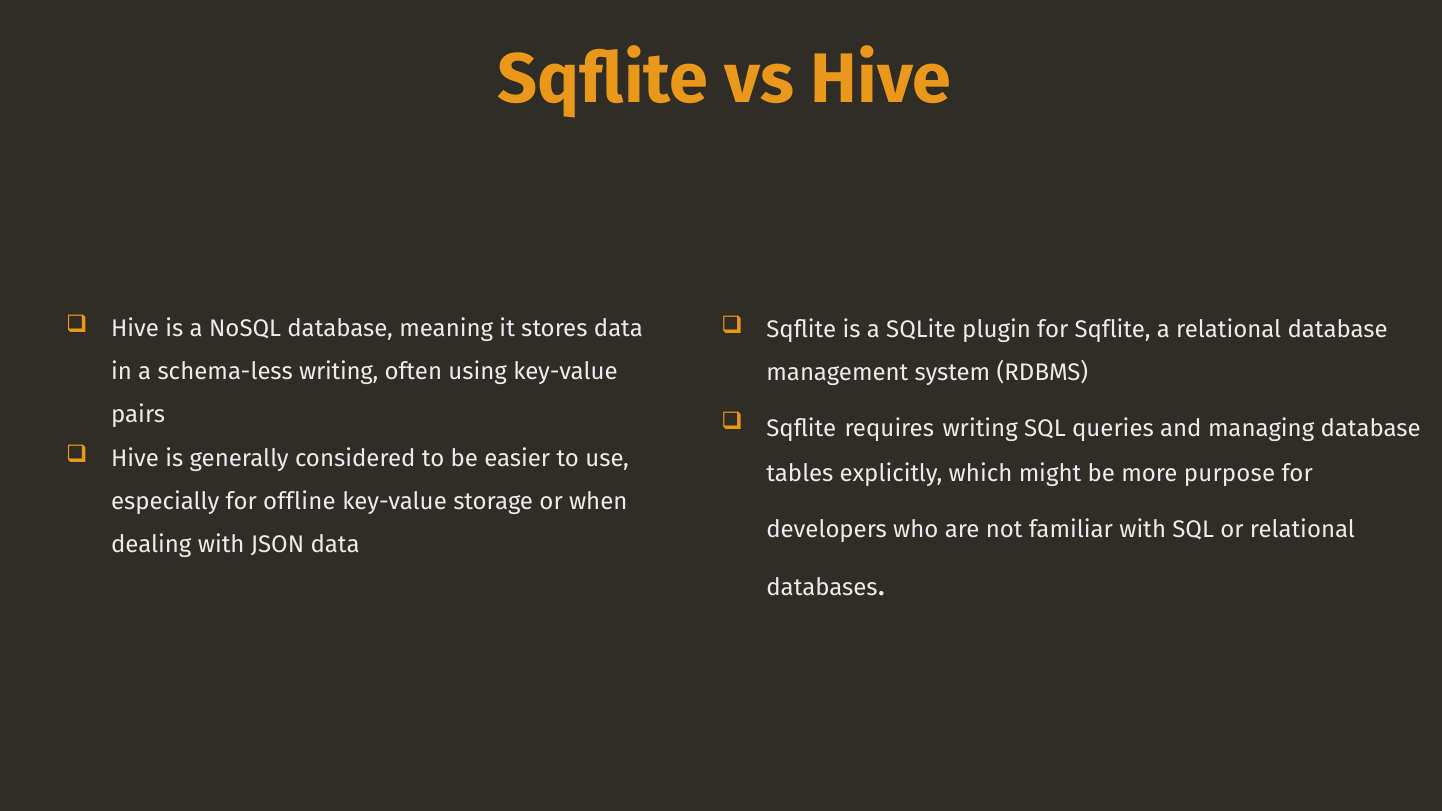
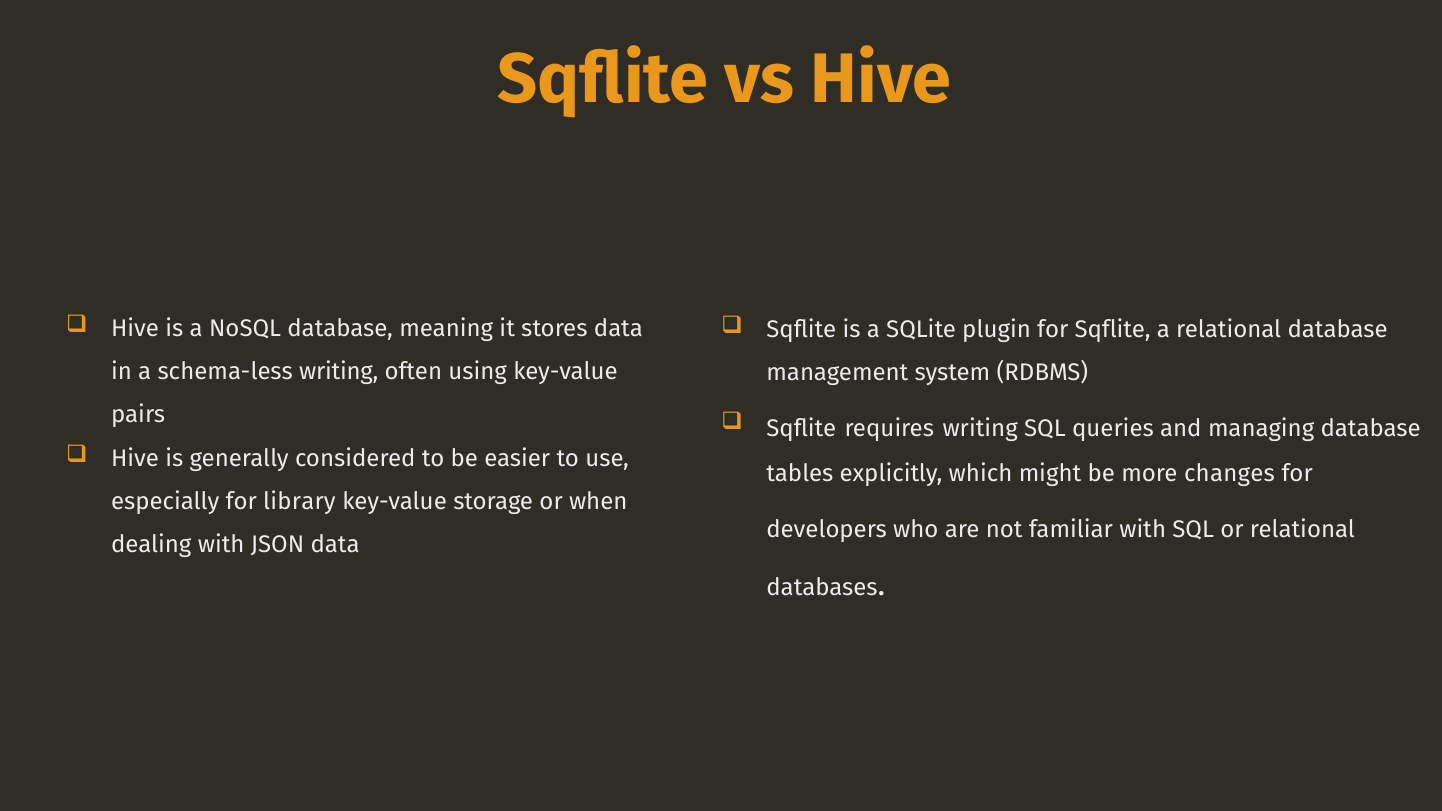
purpose: purpose -> changes
offline: offline -> library
